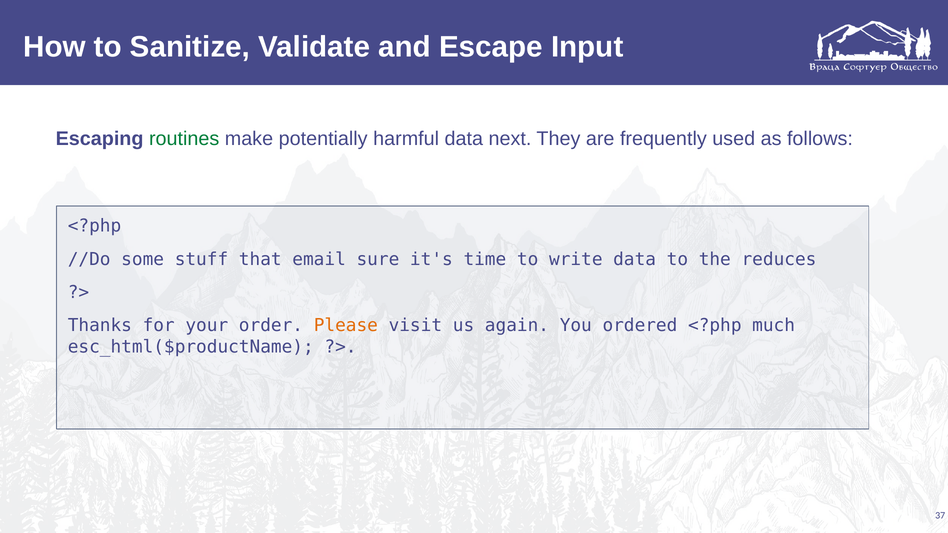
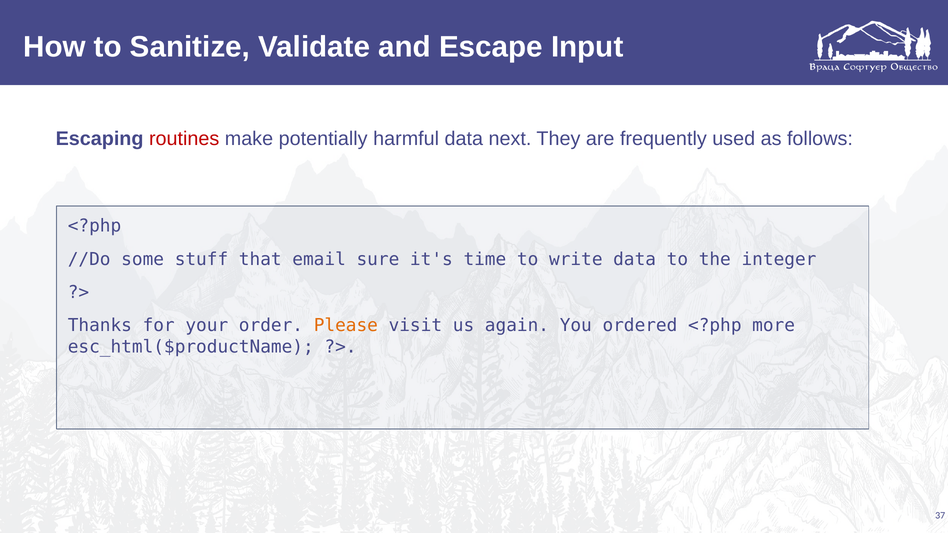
routines colour: green -> red
reduces: reduces -> integer
much: much -> more
